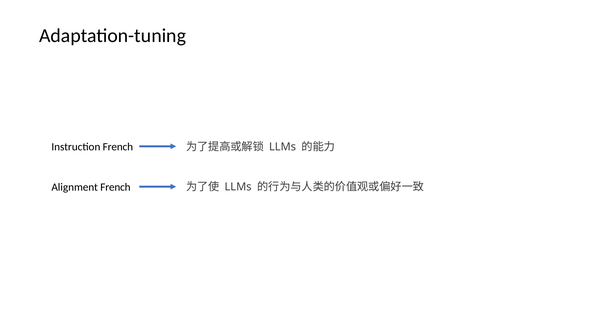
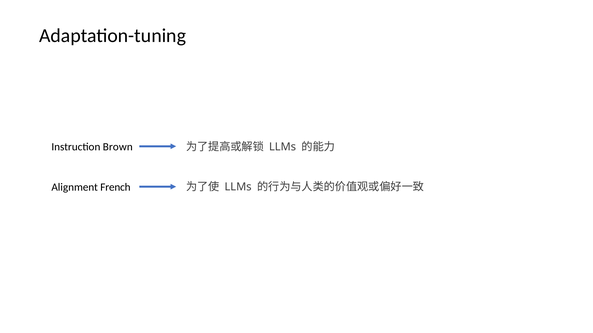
Instruction French: French -> Brown
